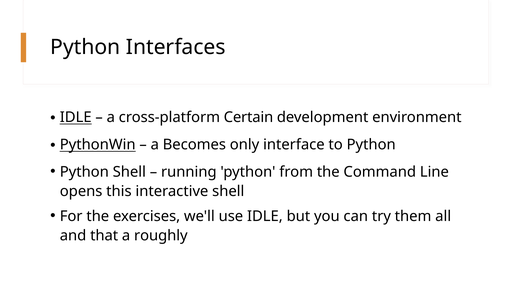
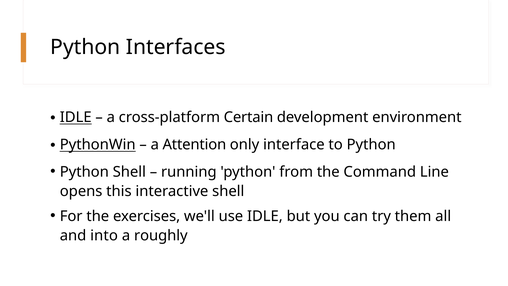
Becomes: Becomes -> Attention
that: that -> into
